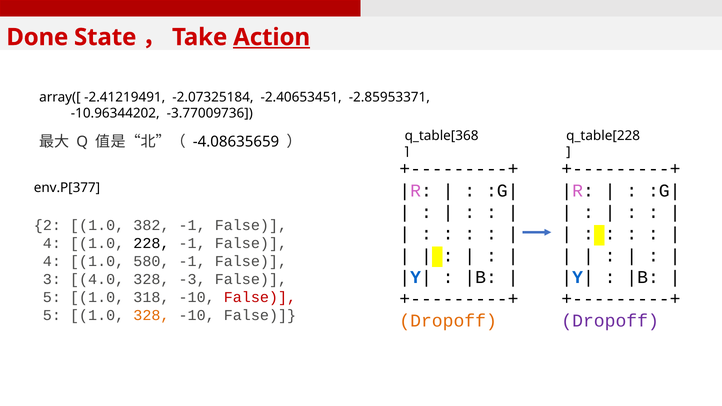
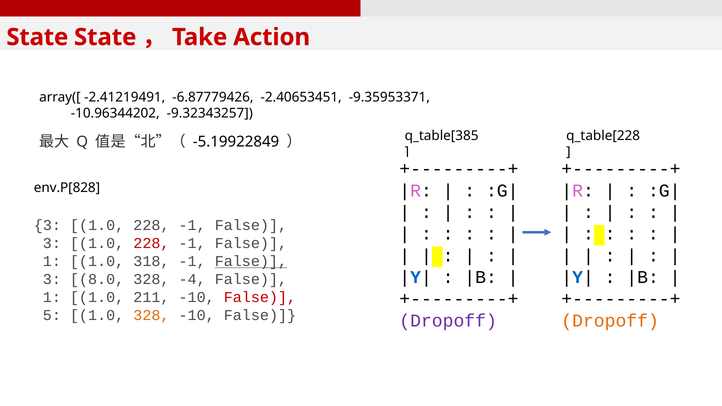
Done at (37, 37): Done -> State
Action underline: present -> none
-2.07325184: -2.07325184 -> -6.87779426
-2.85953371: -2.85953371 -> -9.35953371
-3.77009736: -3.77009736 -> -9.32343257
-4.08635659: -4.08635659 -> -5.19922849
q_table[368: q_table[368 -> q_table[385
env.P[377: env.P[377 -> env.P[828
2 at (47, 225): 2 -> 3
382 at (151, 225): 382 -> 228
4 at (52, 243): 4 -> 3
228 at (151, 243) colour: black -> red
4 at (52, 261): 4 -> 1
580: 580 -> 318
False at (251, 261) underline: none -> present
4.0: 4.0 -> 8.0
-3: -3 -> -4
5 at (52, 297): 5 -> 1
318: 318 -> 211
Dropoff at (448, 321) colour: orange -> purple
Dropoff at (610, 321) colour: purple -> orange
